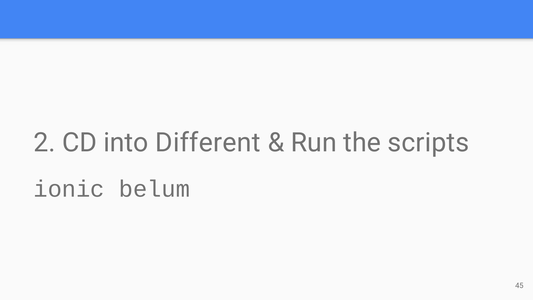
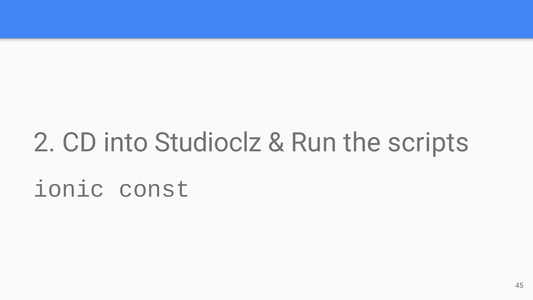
Different: Different -> Studioclz
belum: belum -> const
